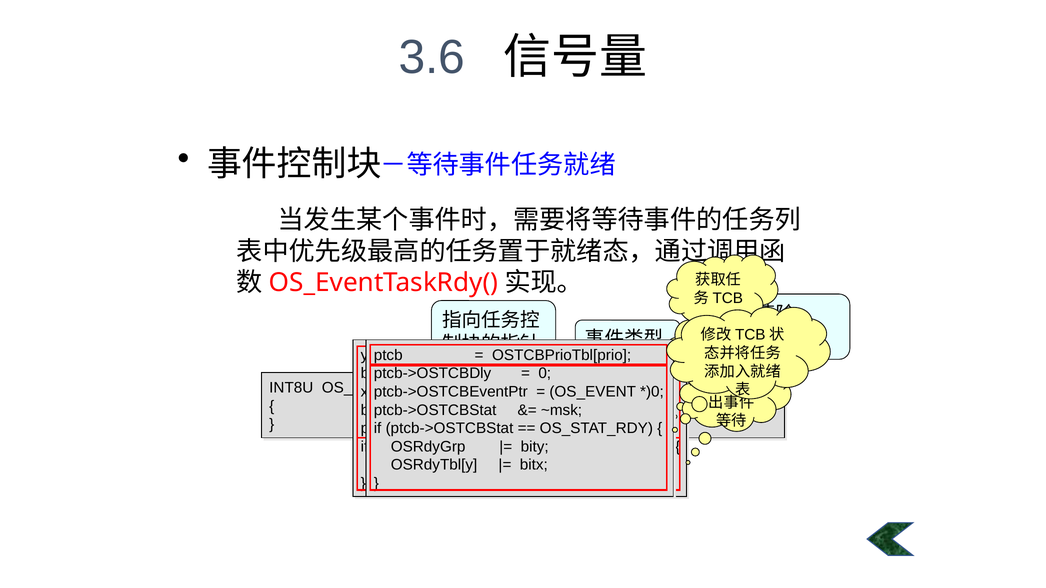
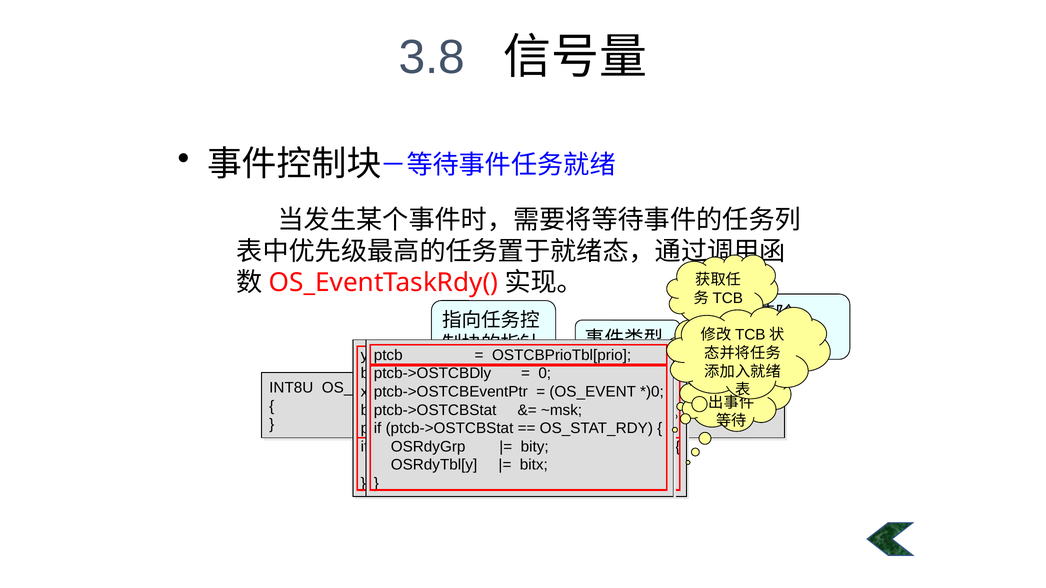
3.6: 3.6 -> 3.8
